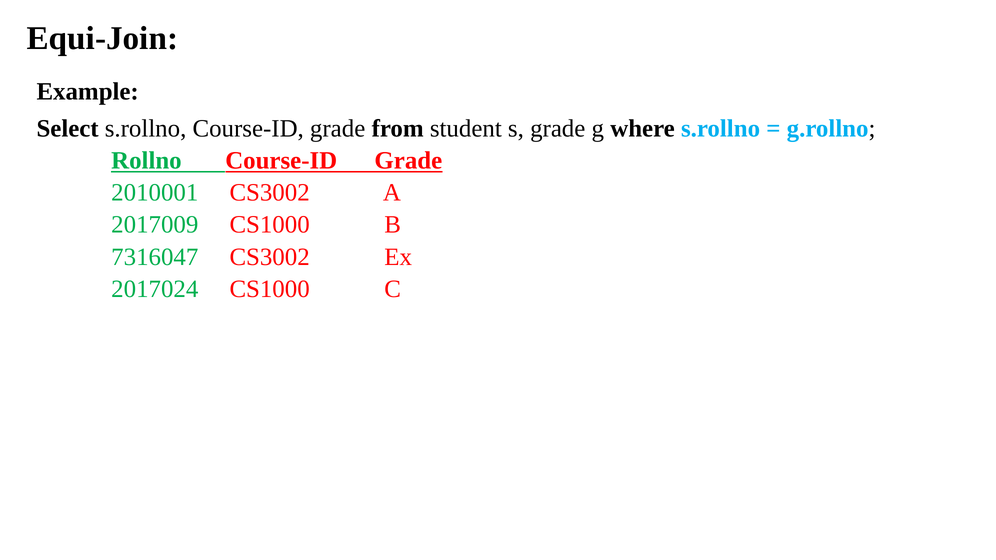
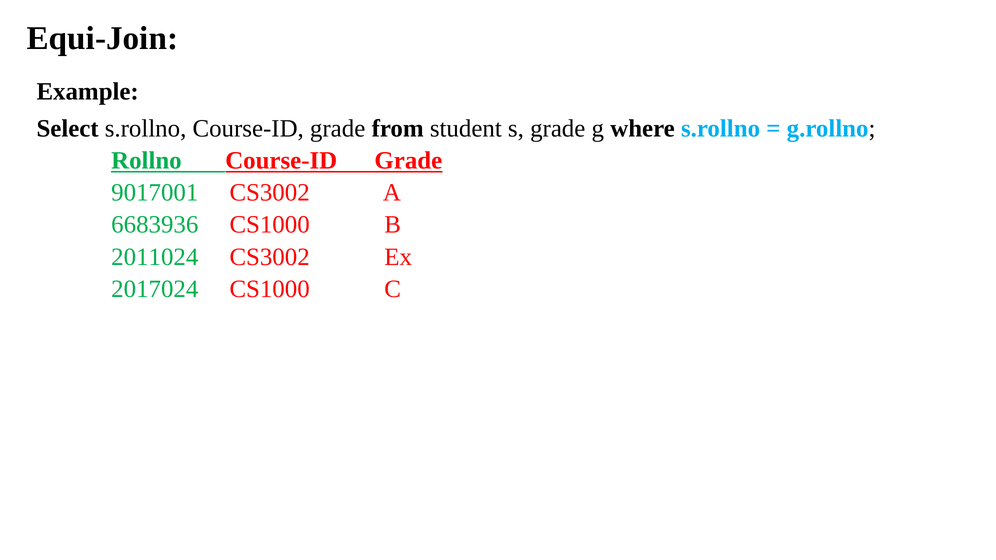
2010001: 2010001 -> 9017001
2017009: 2017009 -> 6683936
7316047: 7316047 -> 2011024
